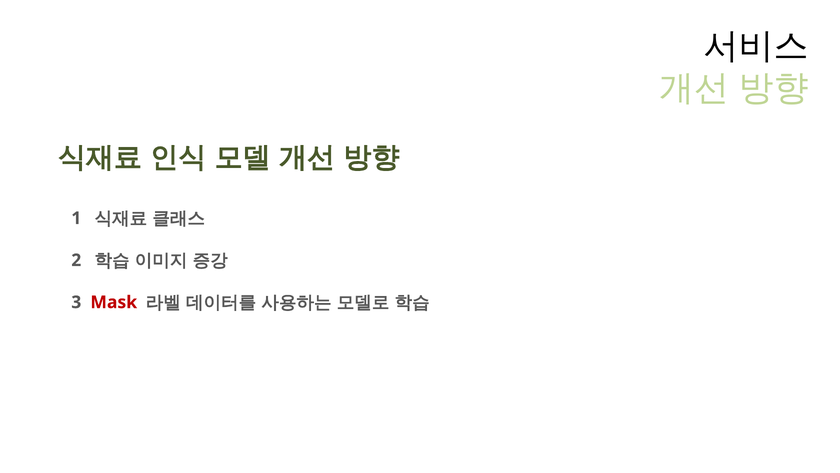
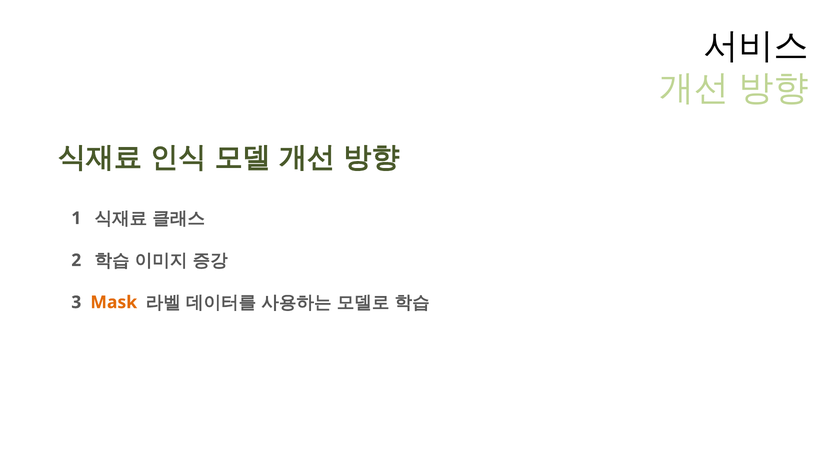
Mask colour: red -> orange
